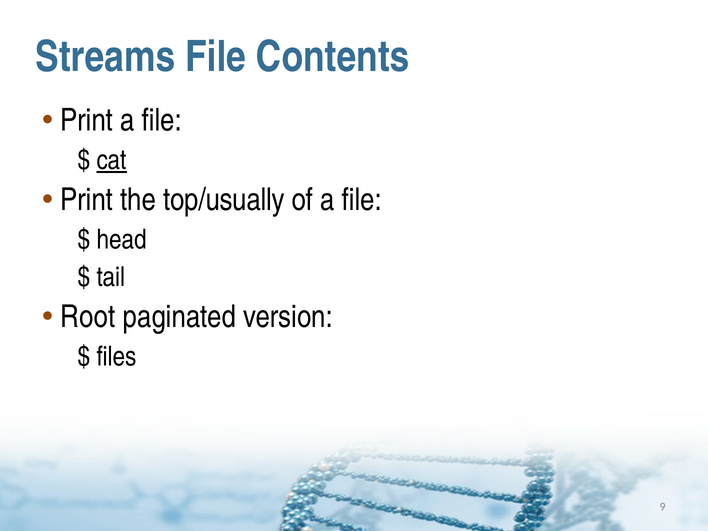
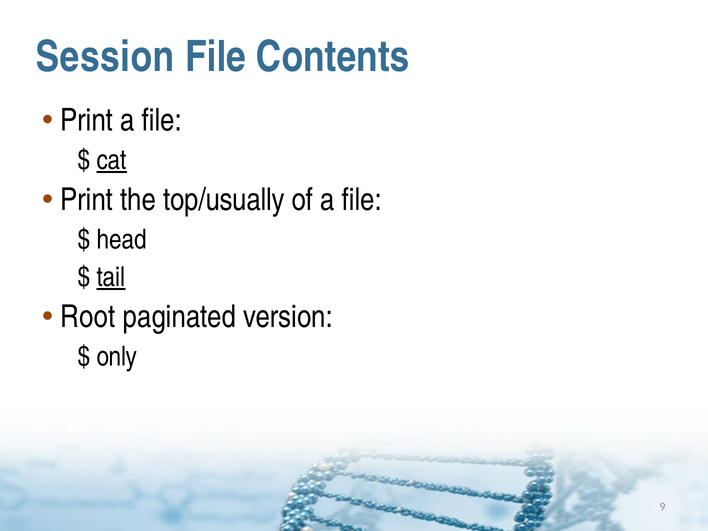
Streams: Streams -> Session
tail underline: none -> present
files: files -> only
